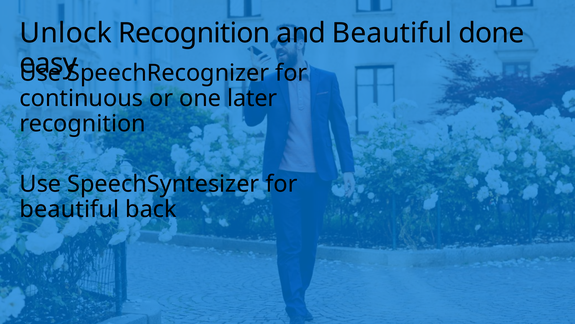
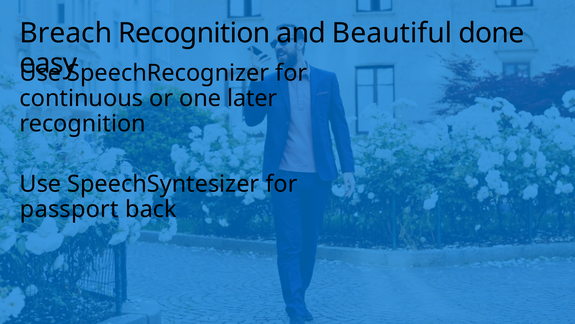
Unlock: Unlock -> Breach
beautiful at (69, 209): beautiful -> passport
